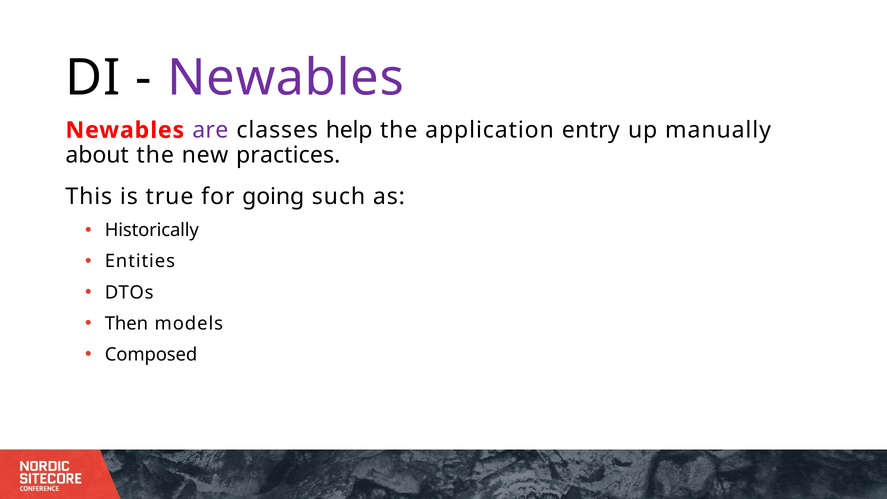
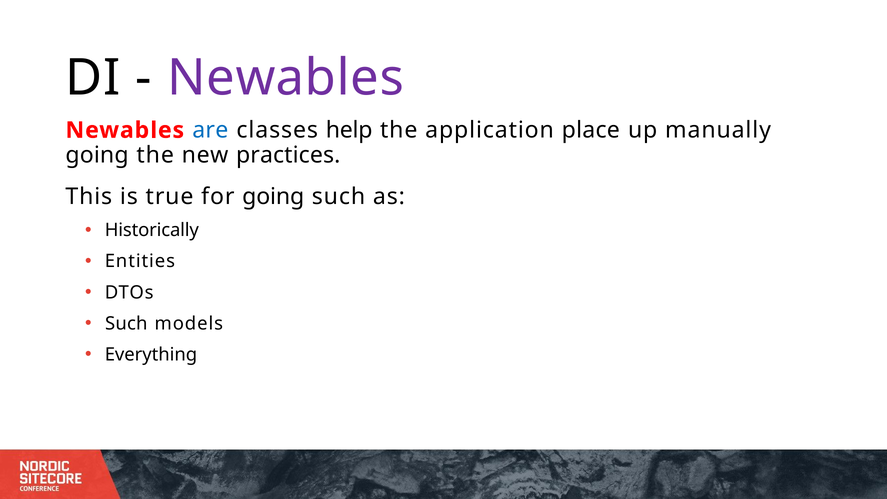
are colour: purple -> blue
entry: entry -> place
about at (97, 155): about -> going
Then at (126, 323): Then -> Such
Composed: Composed -> Everything
